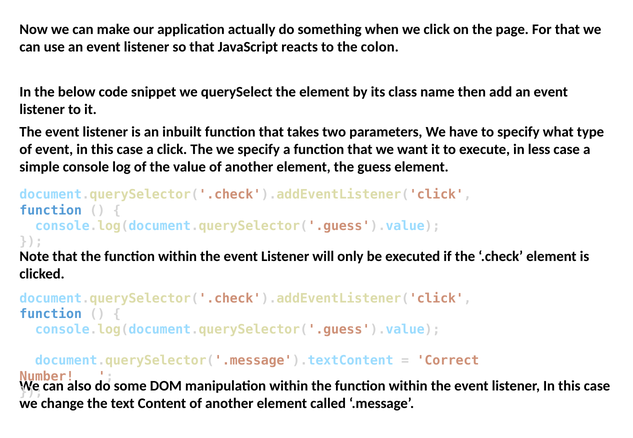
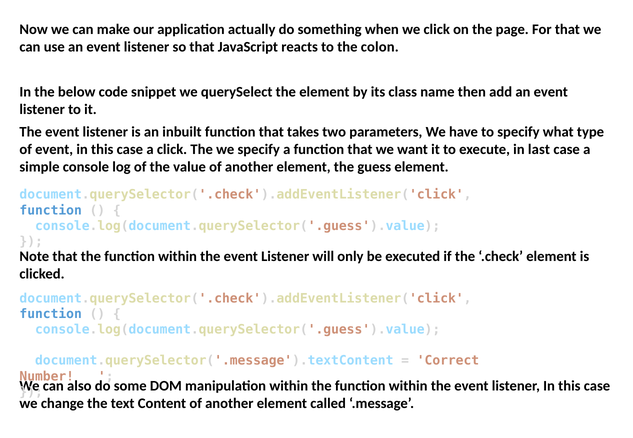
less: less -> last
